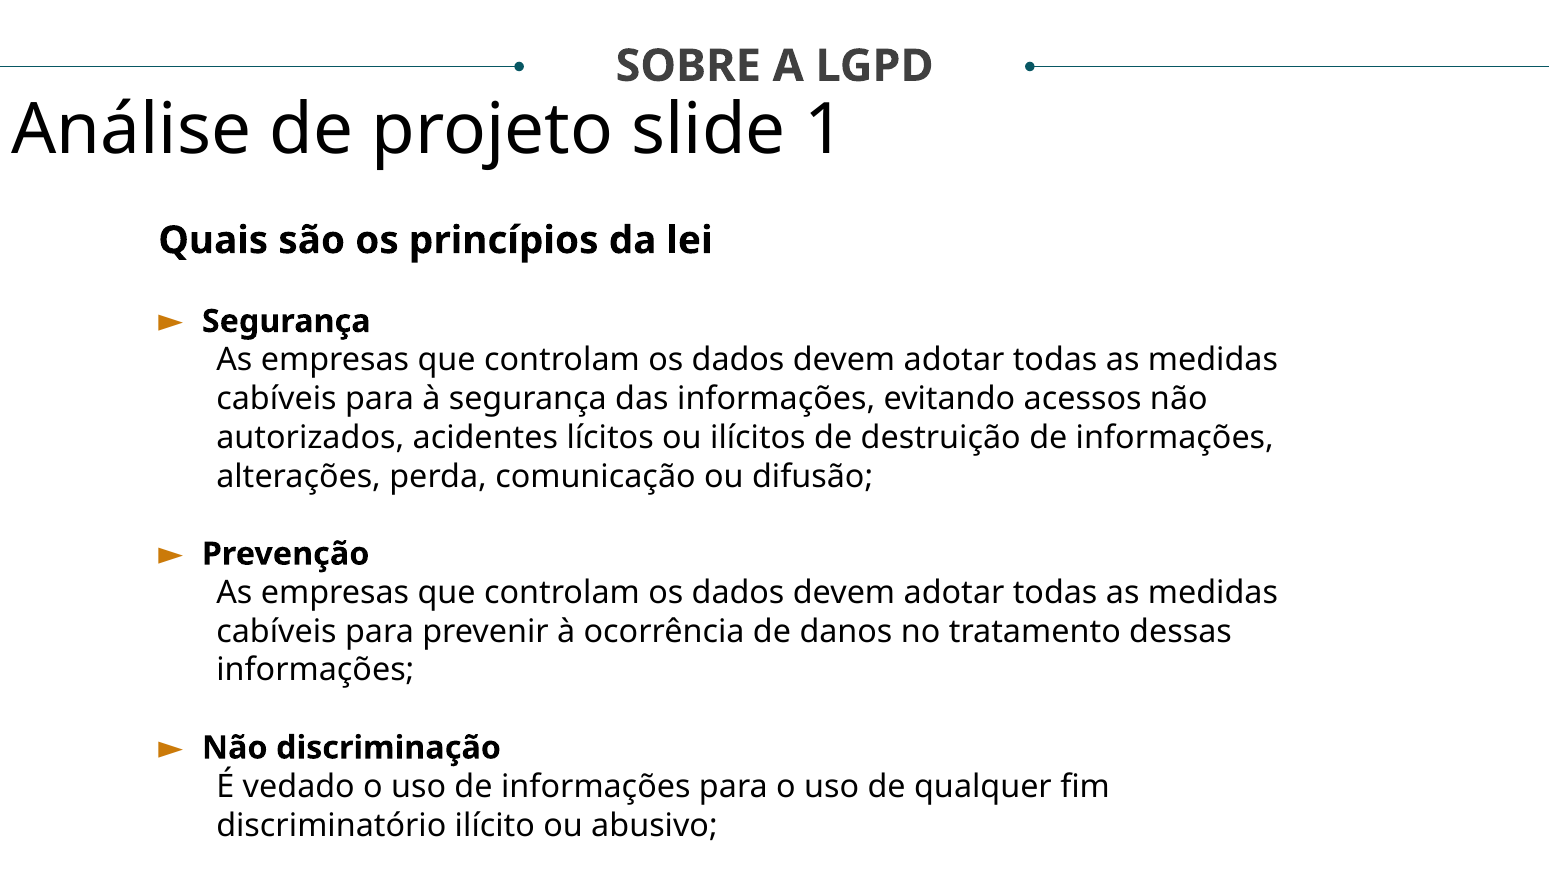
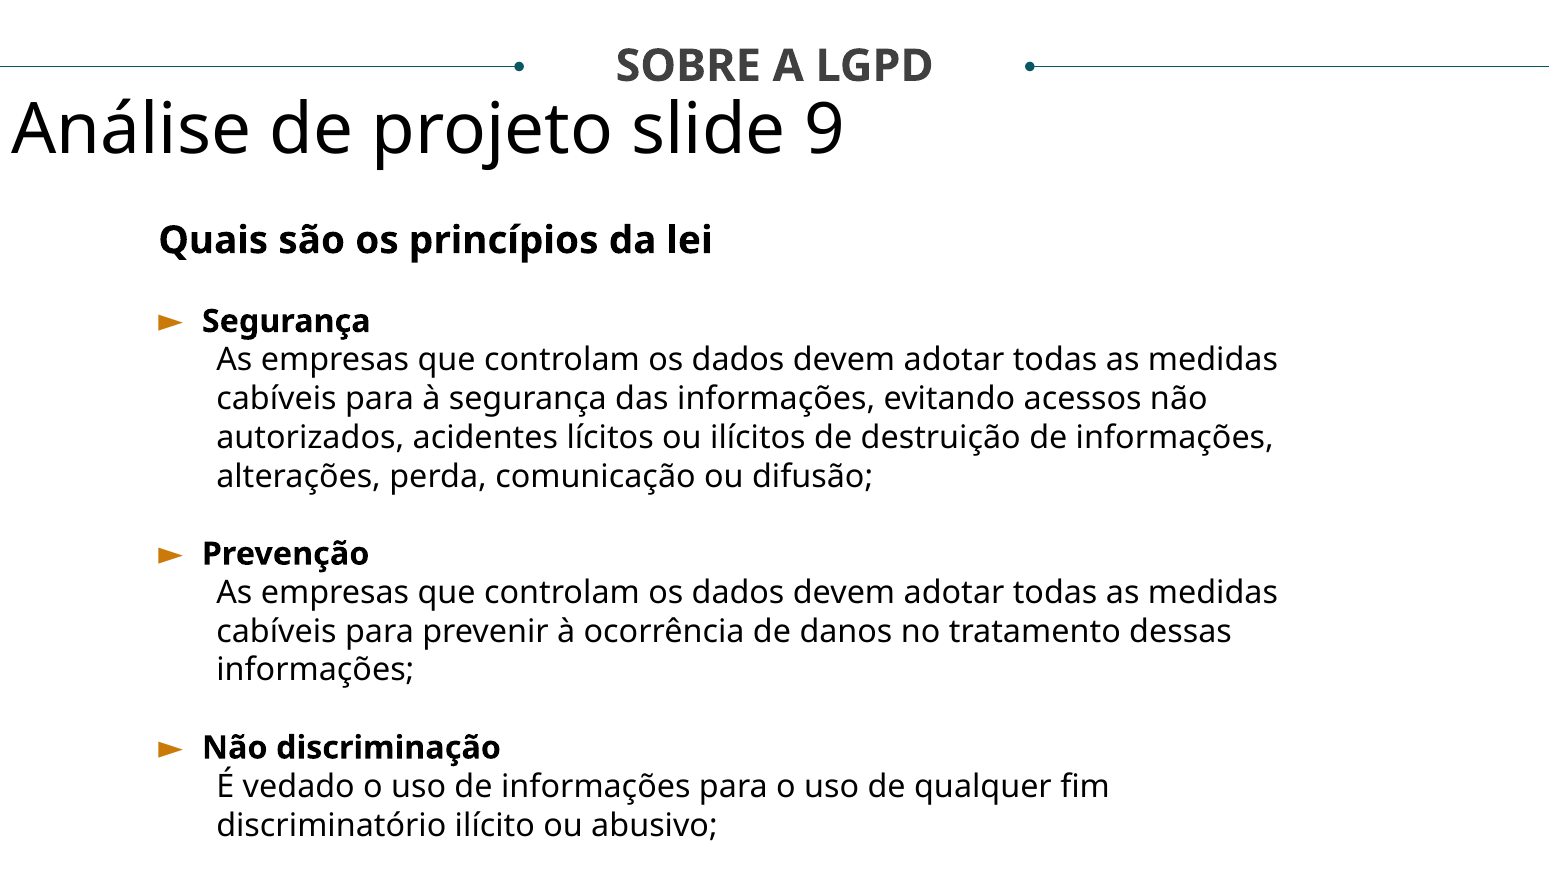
1: 1 -> 9
